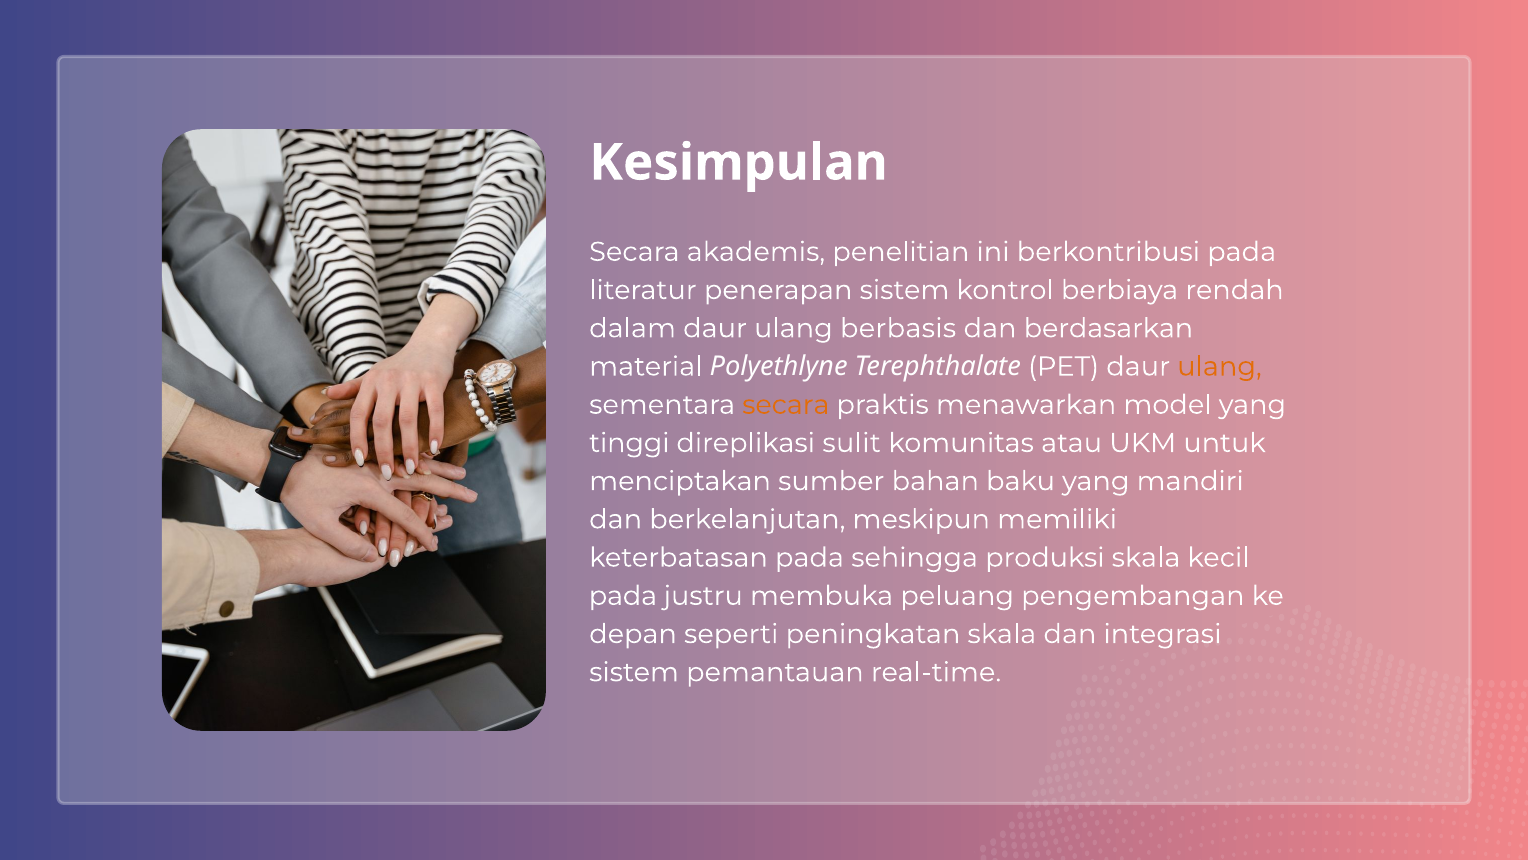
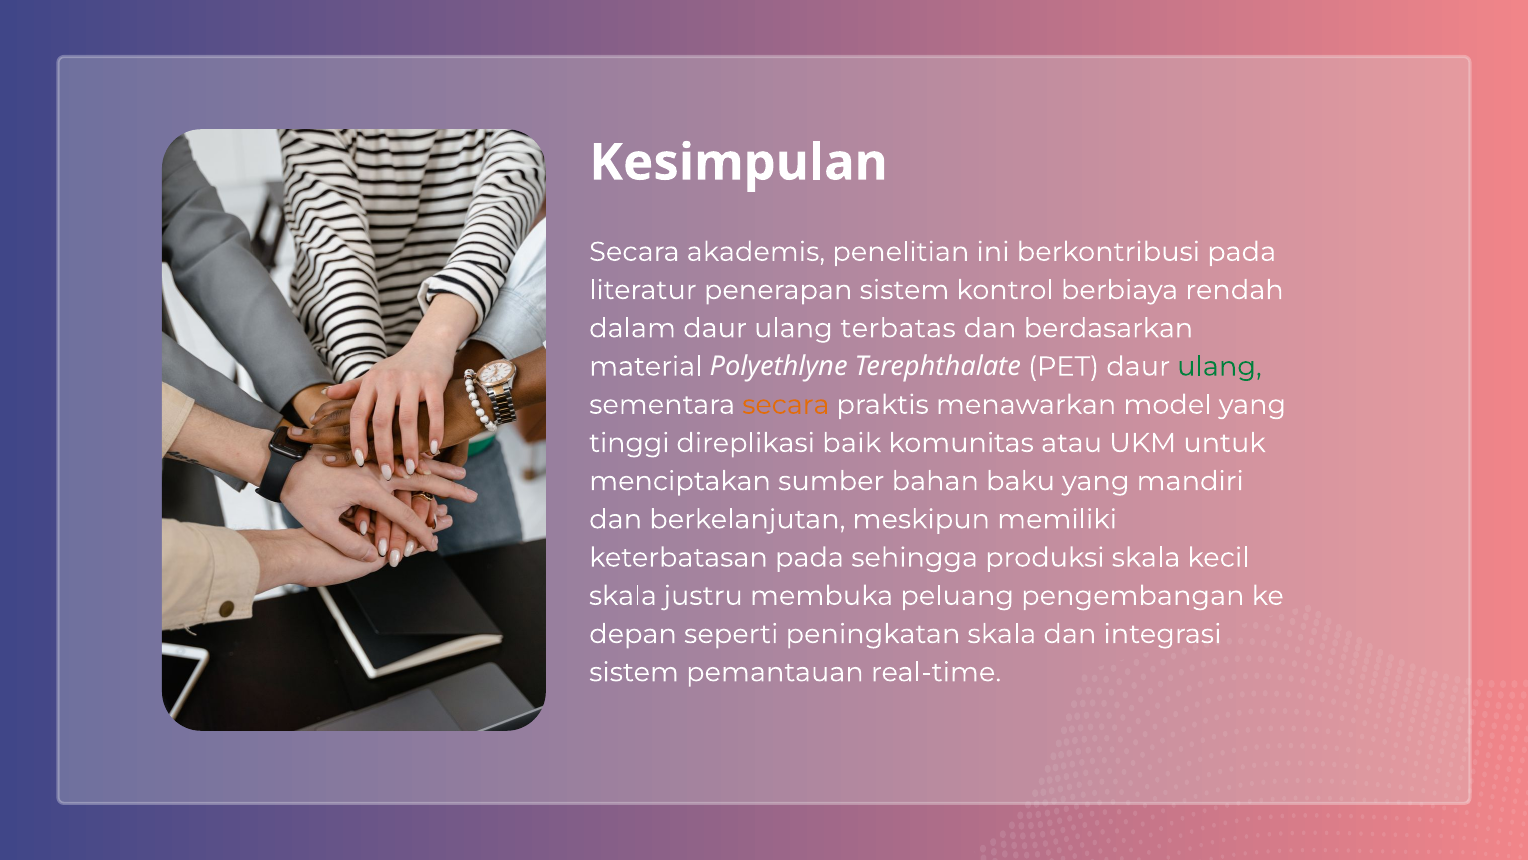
berbasis: berbasis -> terbatas
ulang at (1219, 366) colour: orange -> green
sulit: sulit -> baik
pada at (623, 596): pada -> skala
